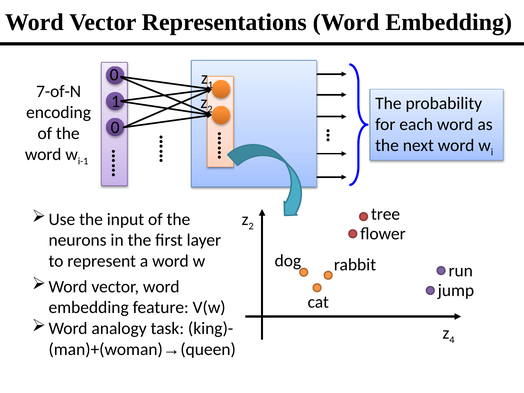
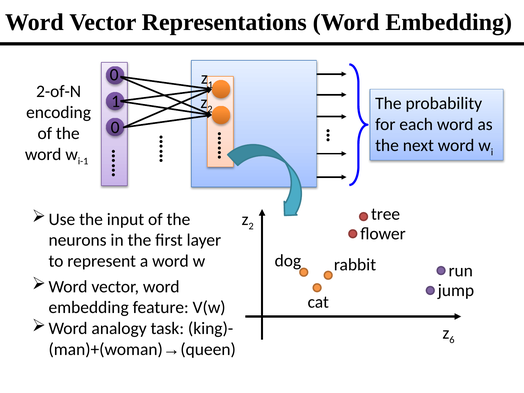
7-of-N: 7-of-N -> 2-of-N
4: 4 -> 6
